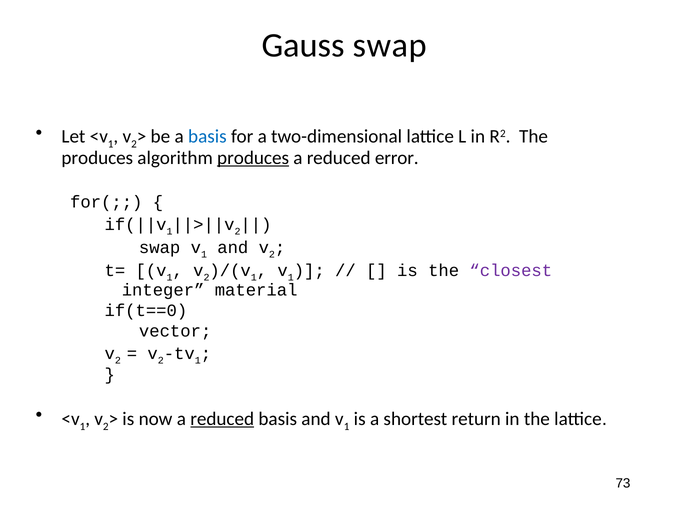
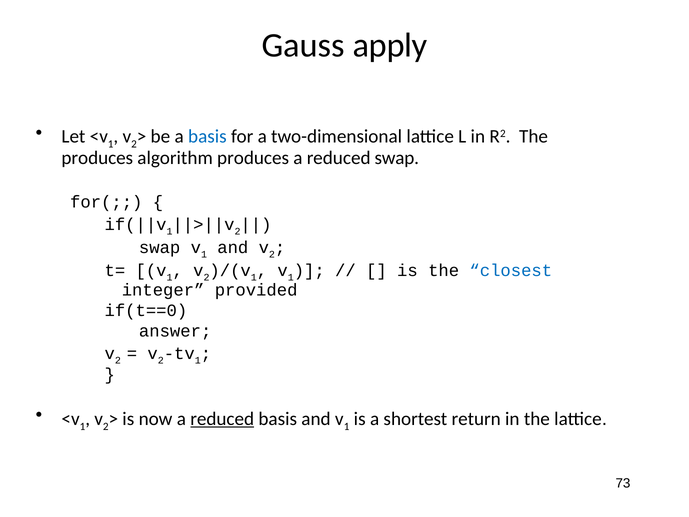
Gauss swap: swap -> apply
produces at (253, 158) underline: present -> none
reduced error: error -> swap
closest colour: purple -> blue
material: material -> provided
vector: vector -> answer
